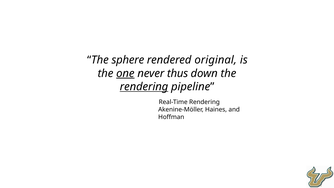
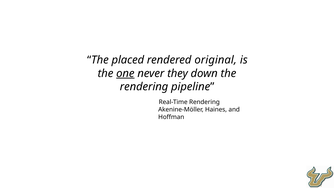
sphere: sphere -> placed
thus: thus -> they
rendering at (144, 87) underline: present -> none
